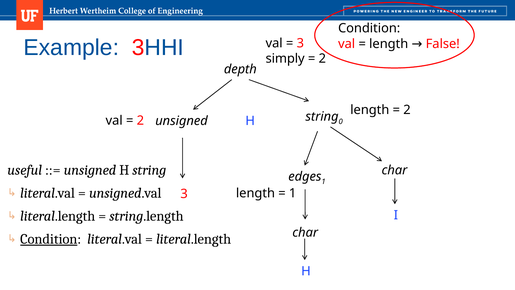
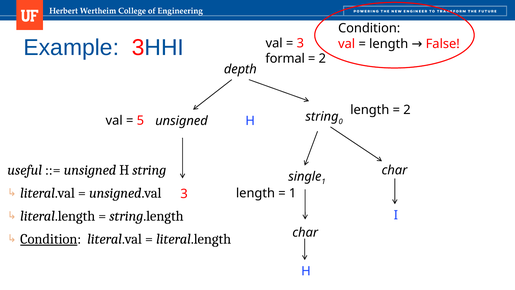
simply: simply -> formal
2 at (140, 121): 2 -> 5
edges: edges -> single
